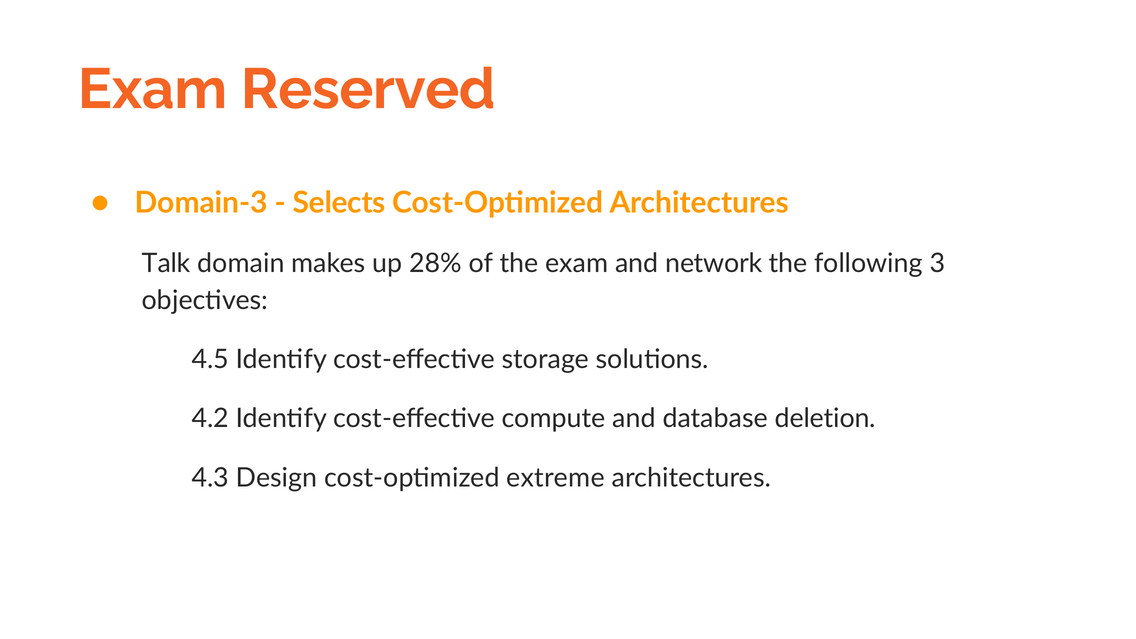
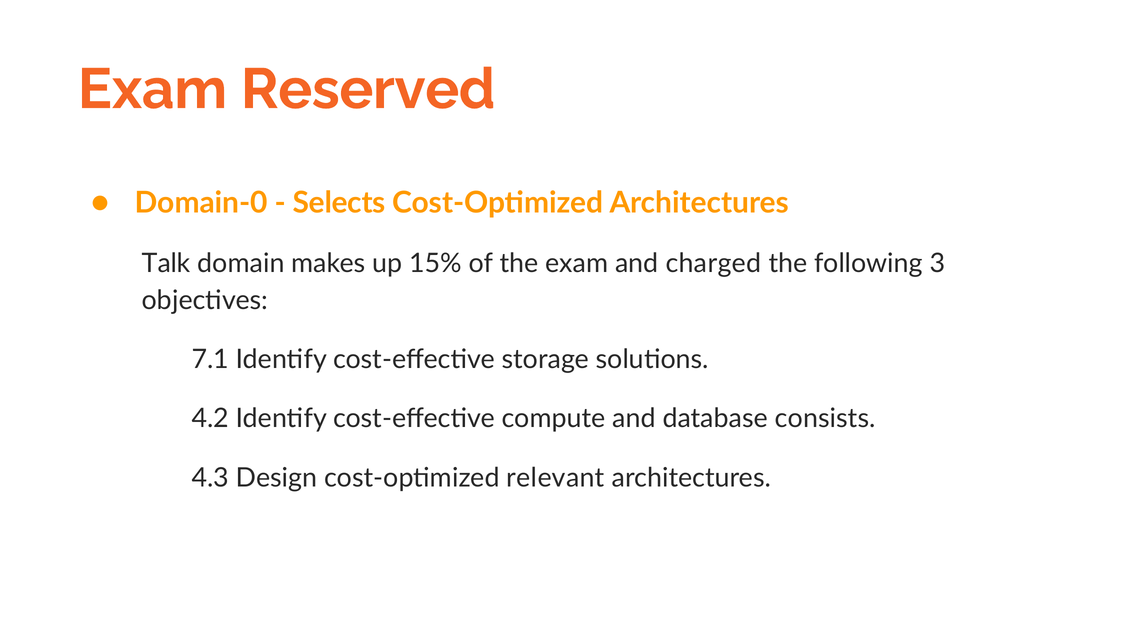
Domain-3: Domain-3 -> Domain-0
28%: 28% -> 15%
network: network -> charged
4.5: 4.5 -> 7.1
deletion: deletion -> consists
extreme: extreme -> relevant
